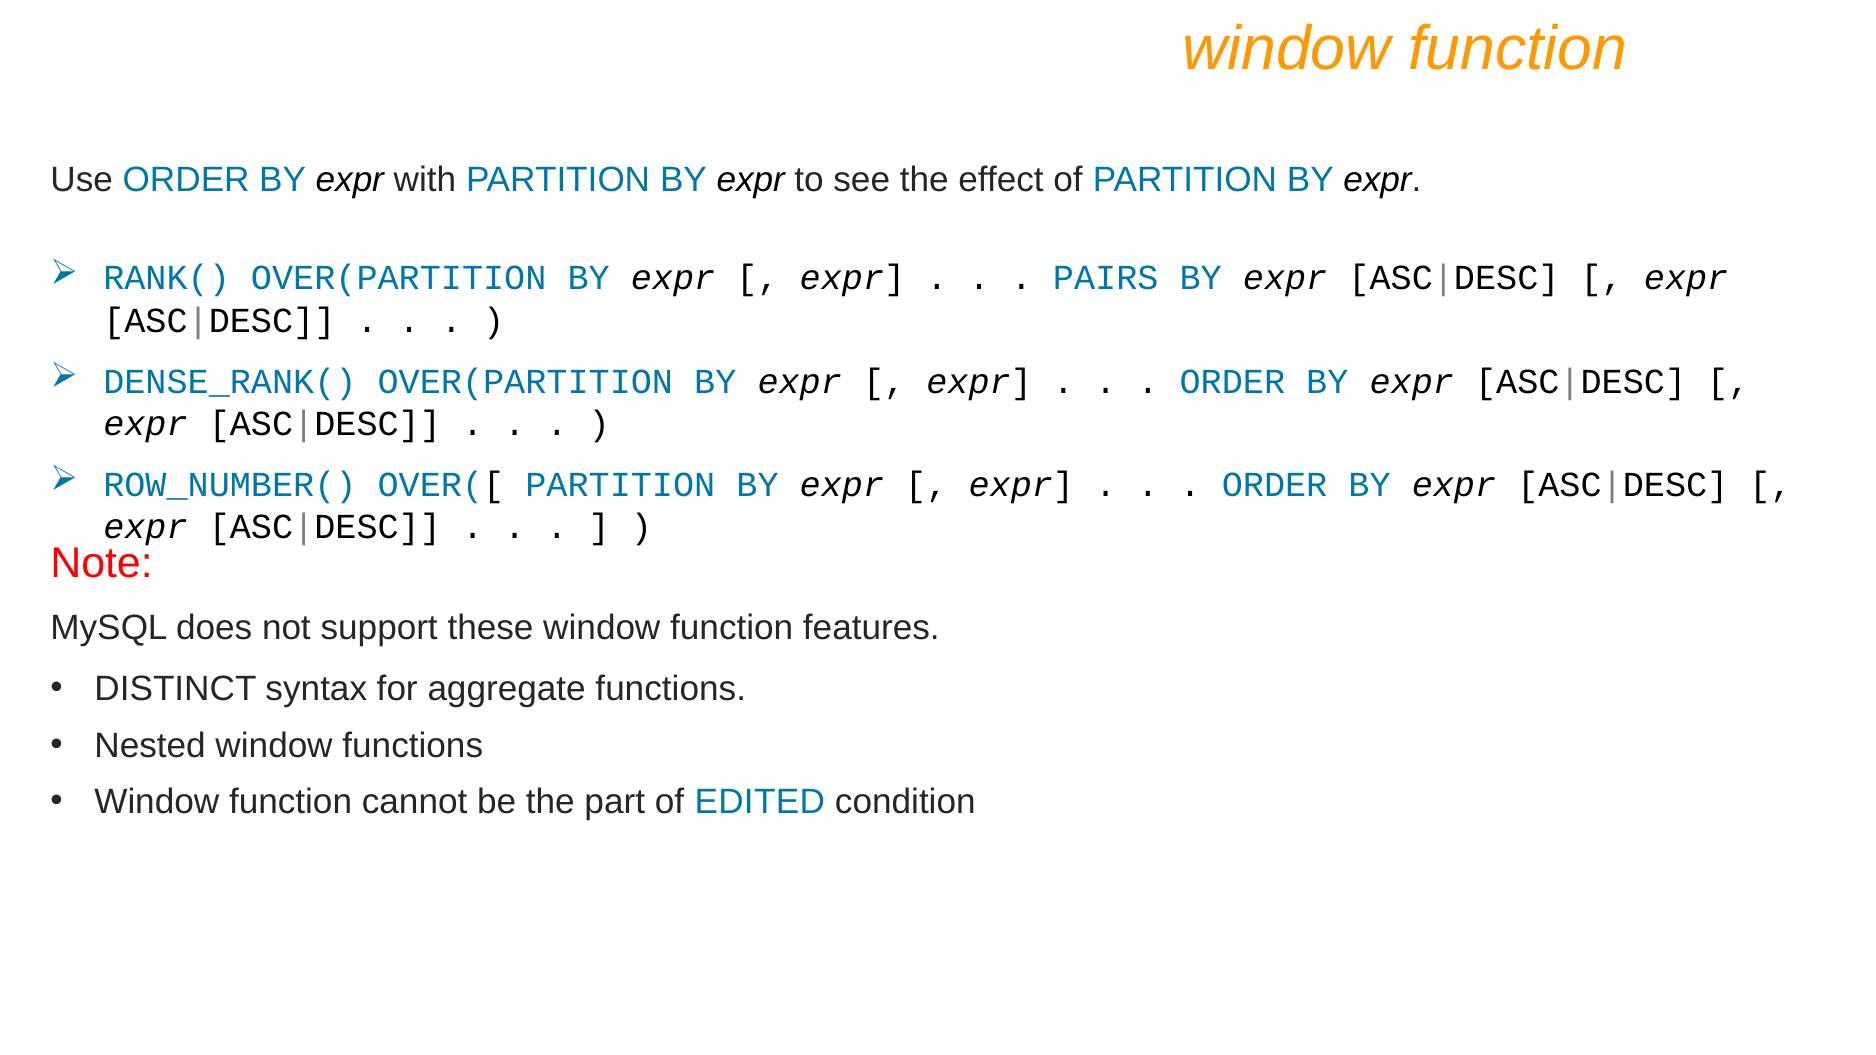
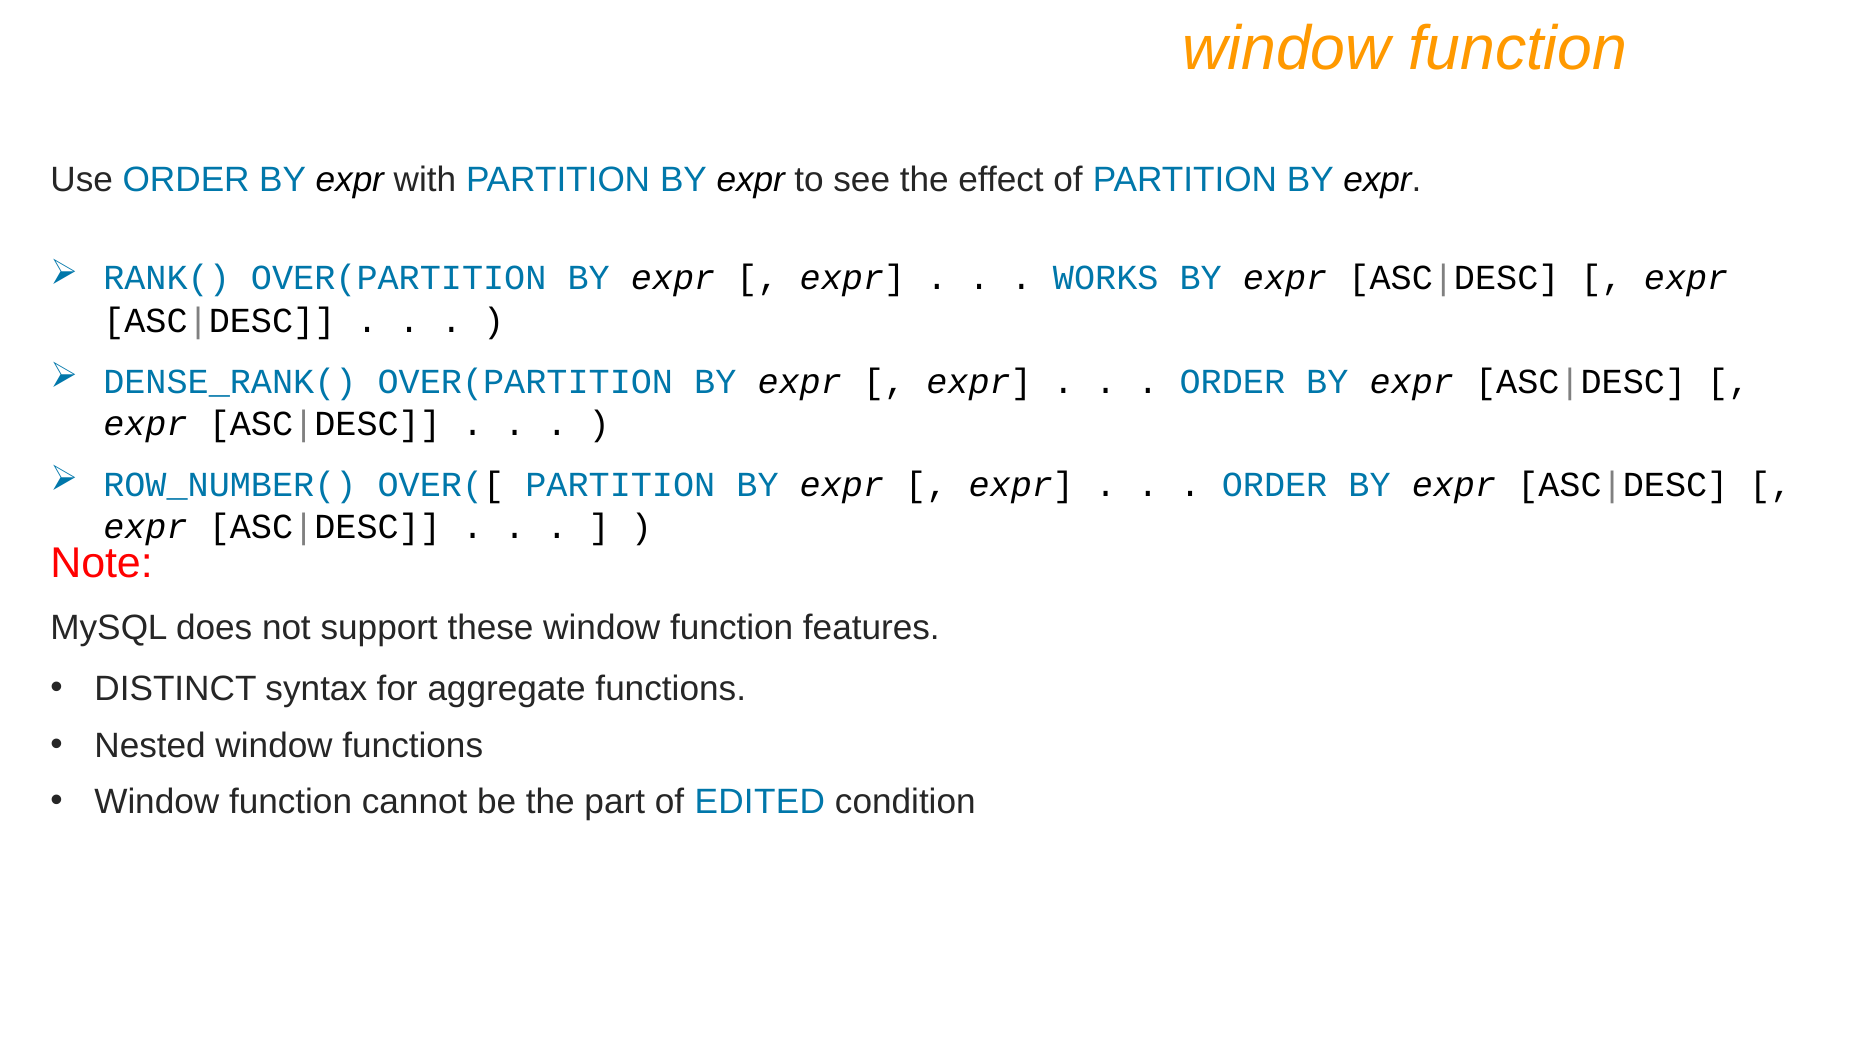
PAIRS: PAIRS -> WORKS
